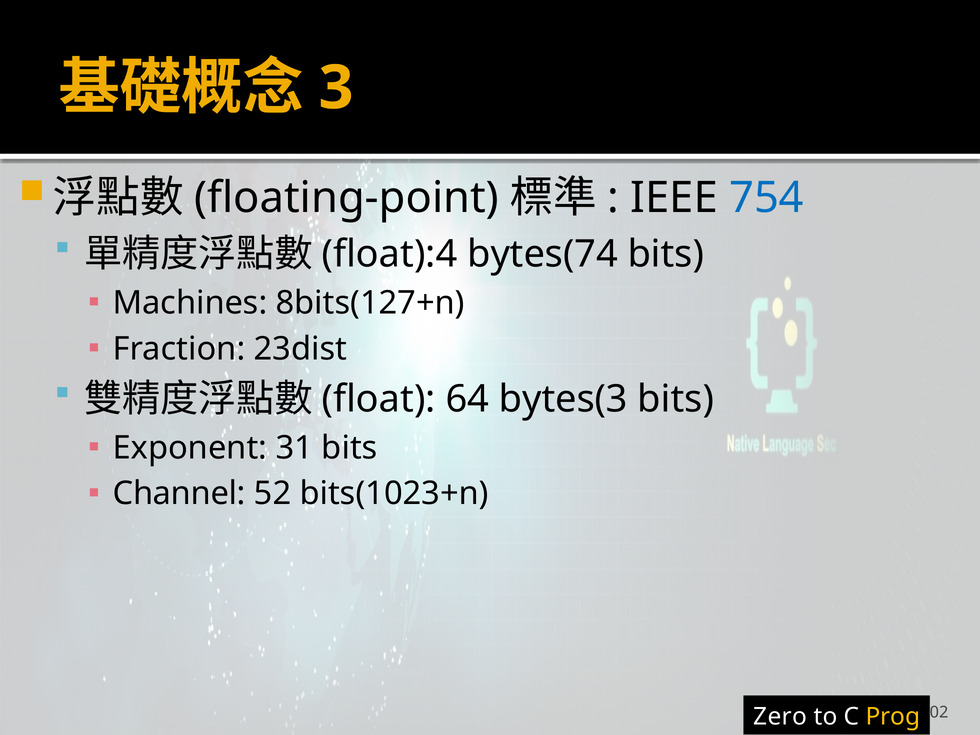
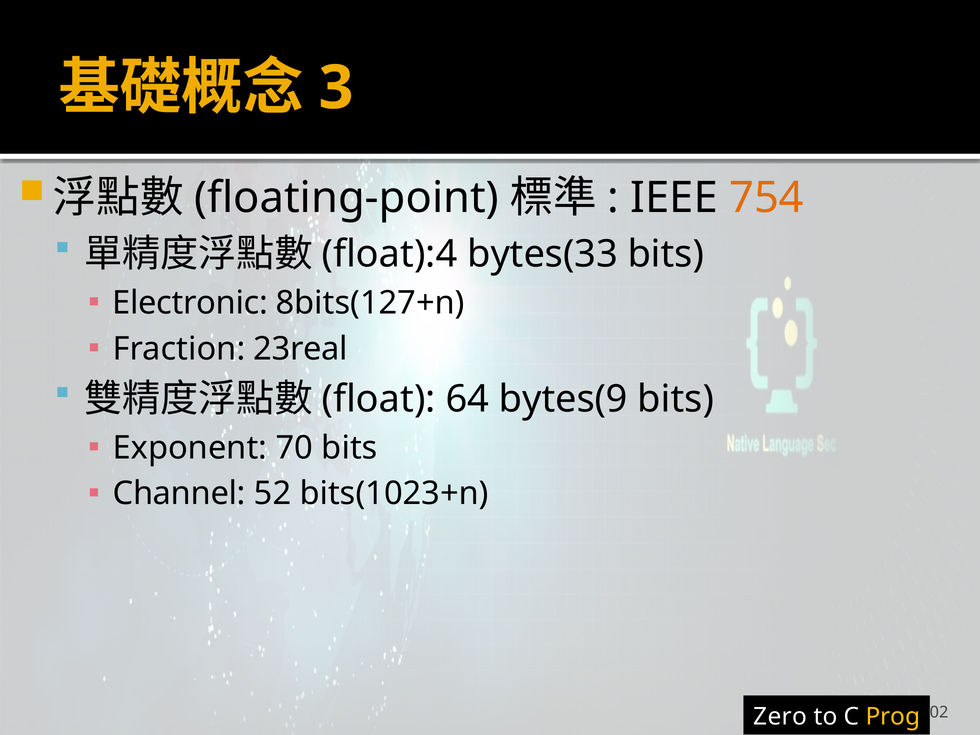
754 colour: blue -> orange
bytes(74: bytes(74 -> bytes(33
Machines: Machines -> Electronic
23dist: 23dist -> 23real
bytes(3: bytes(3 -> bytes(9
31: 31 -> 70
